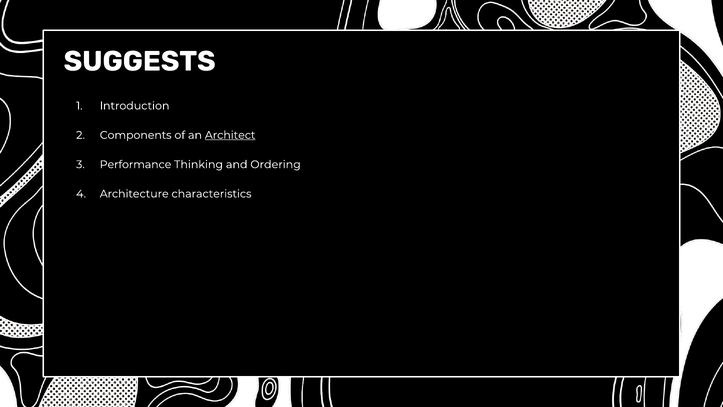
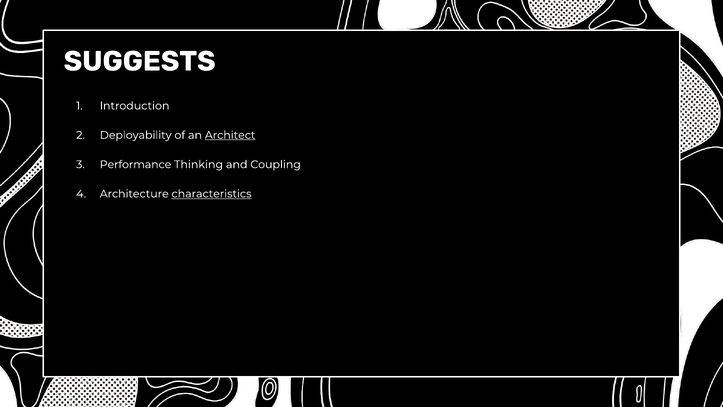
Components: Components -> Deployability
Ordering: Ordering -> Coupling
characteristics underline: none -> present
